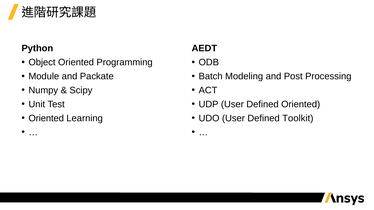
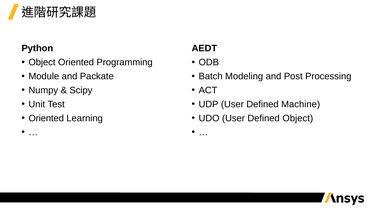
Defined Oriented: Oriented -> Machine
Defined Toolkit: Toolkit -> Object
